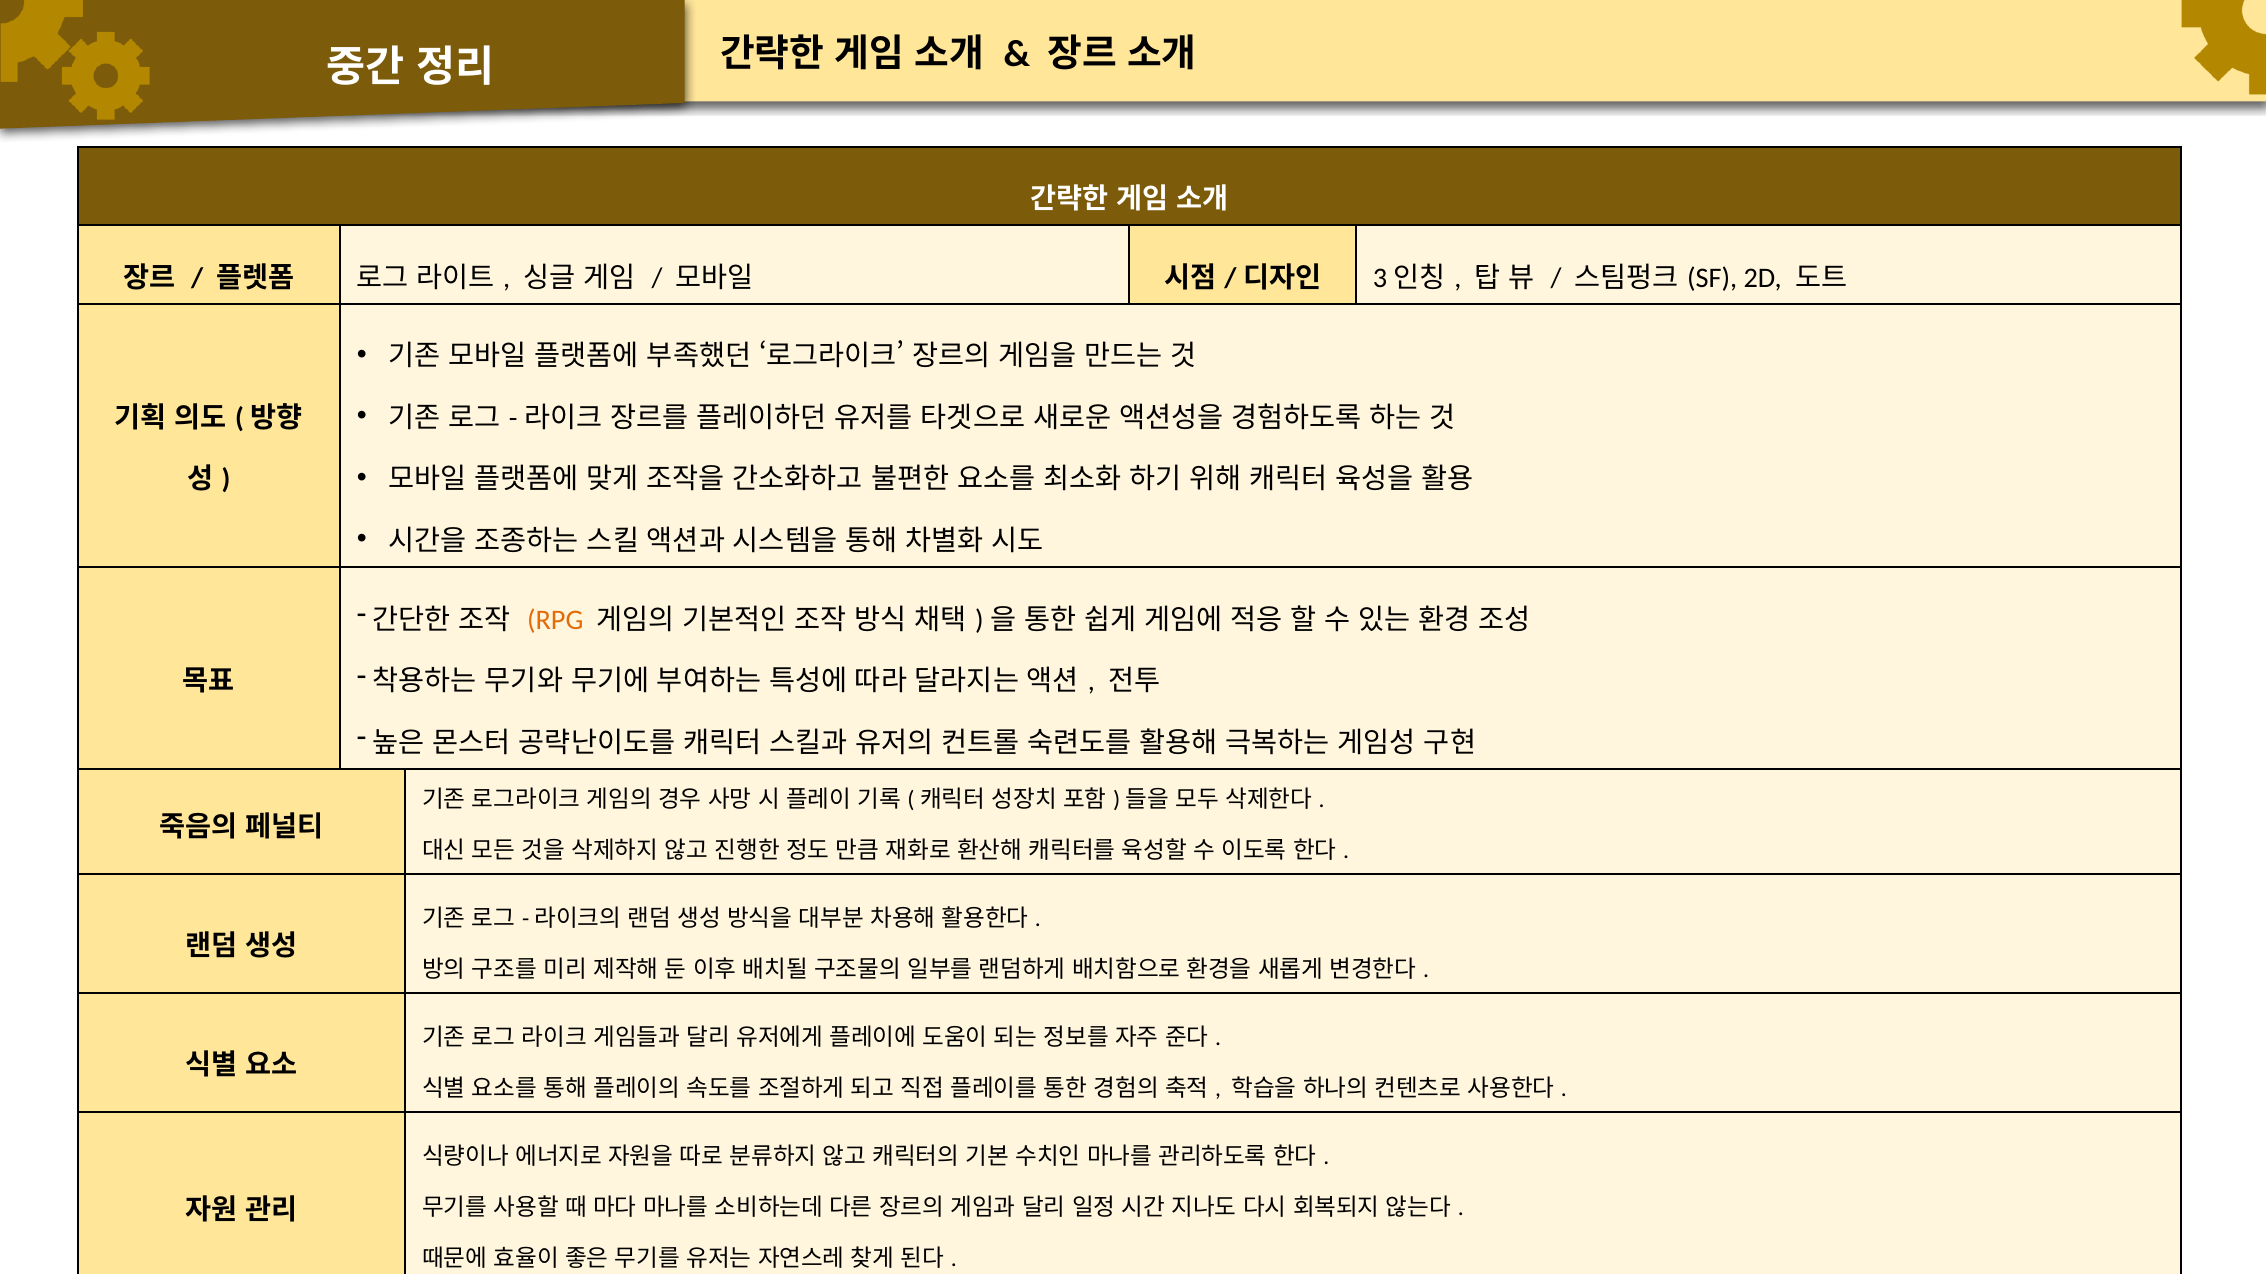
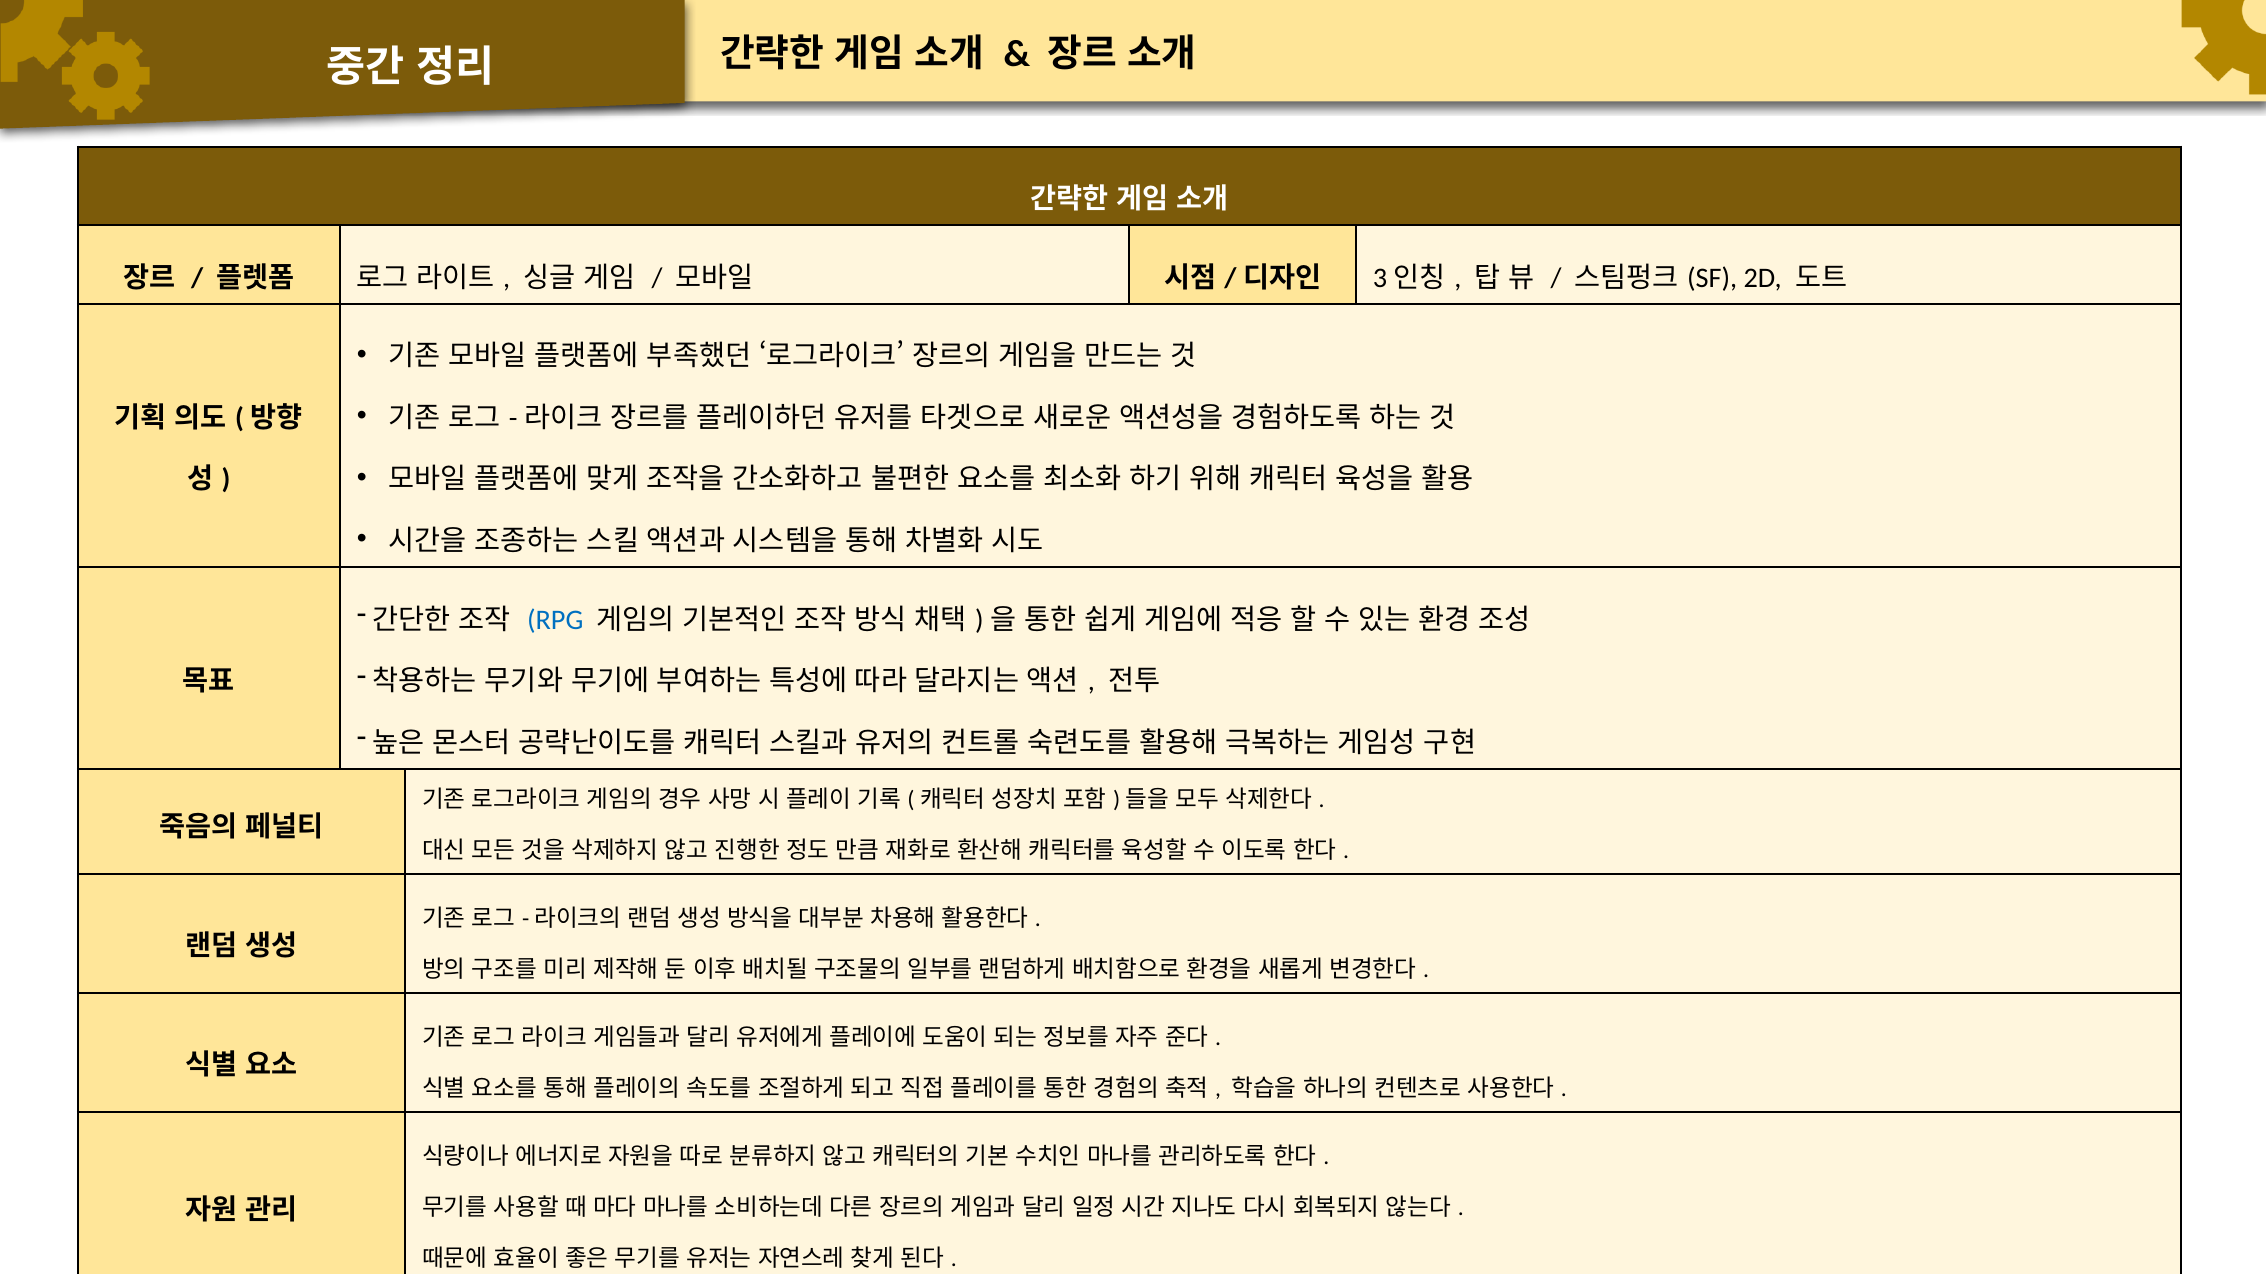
RPG colour: orange -> blue
